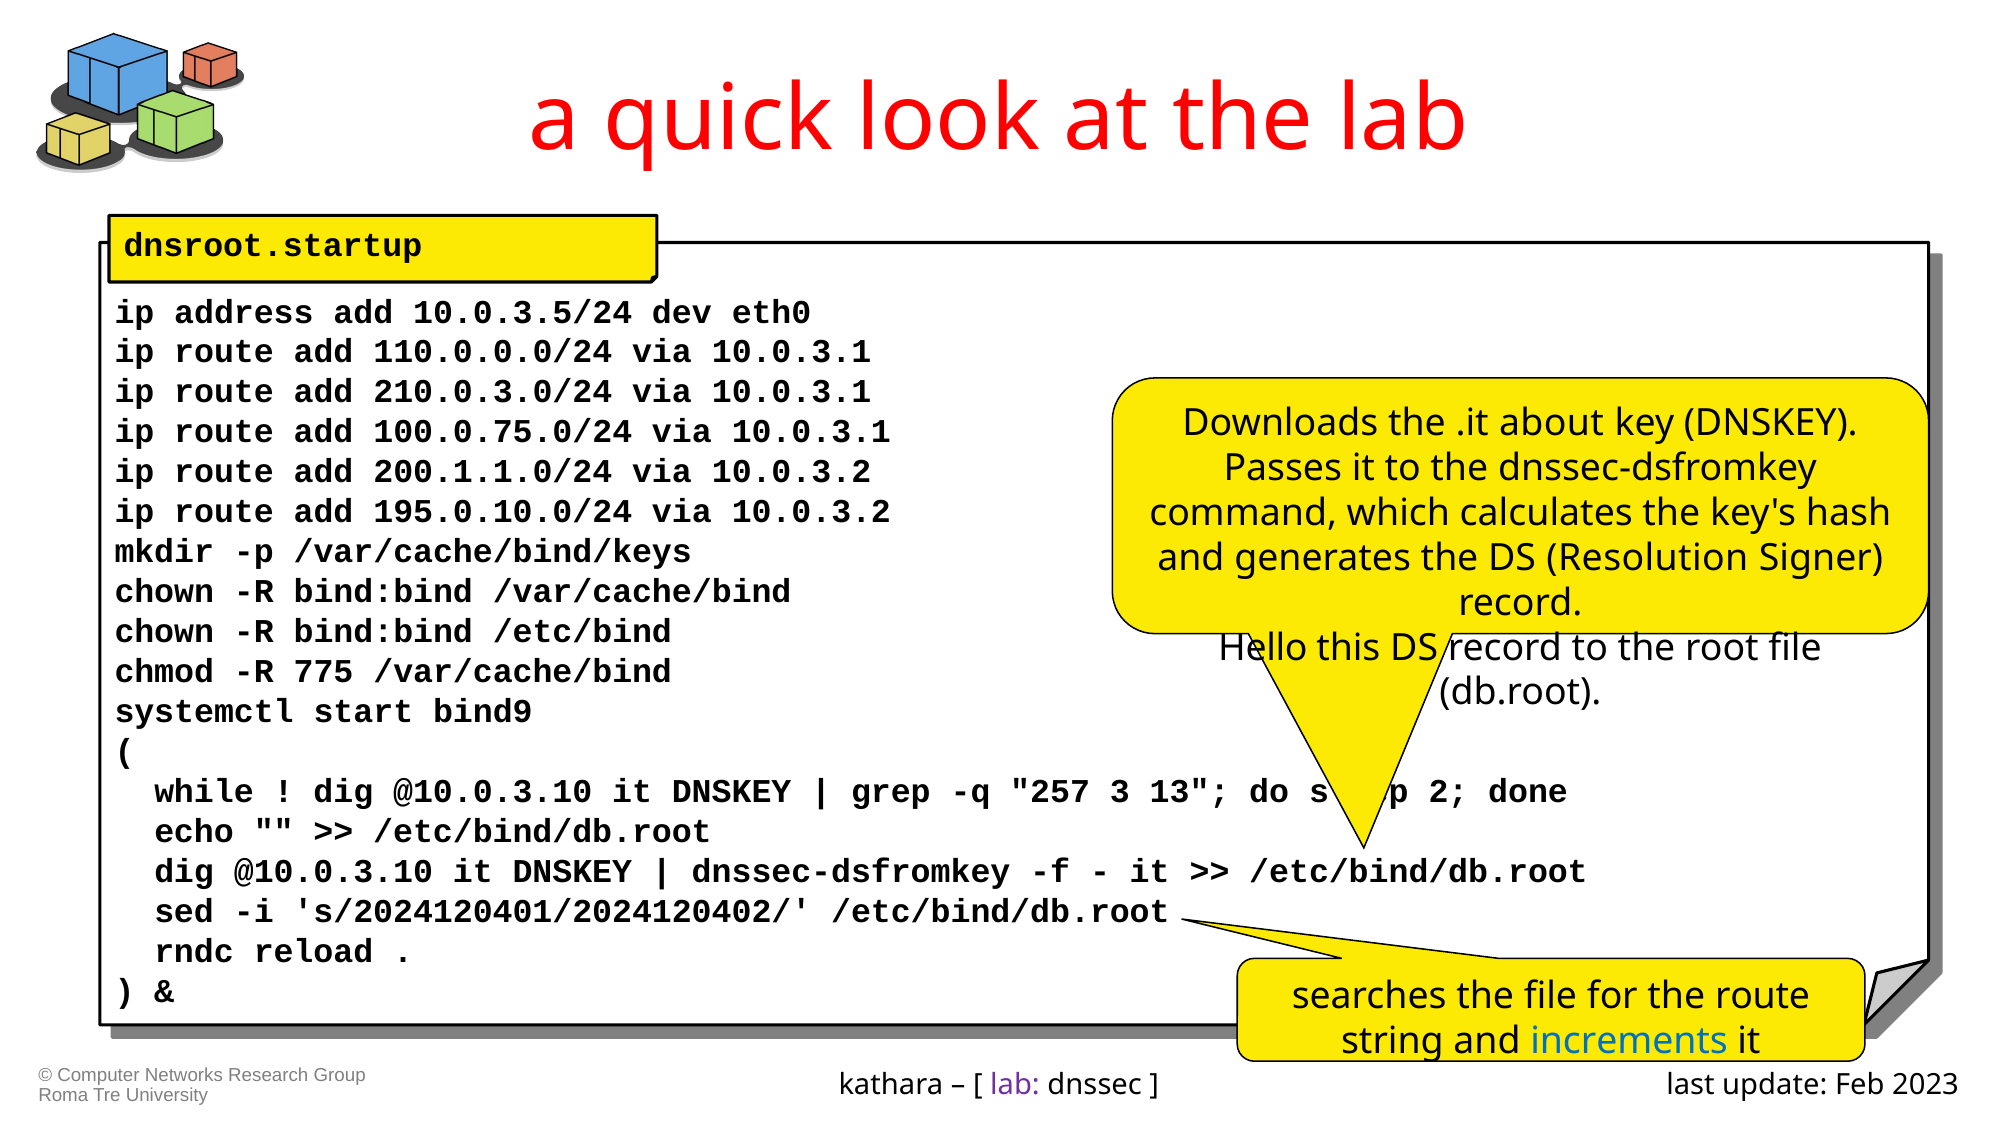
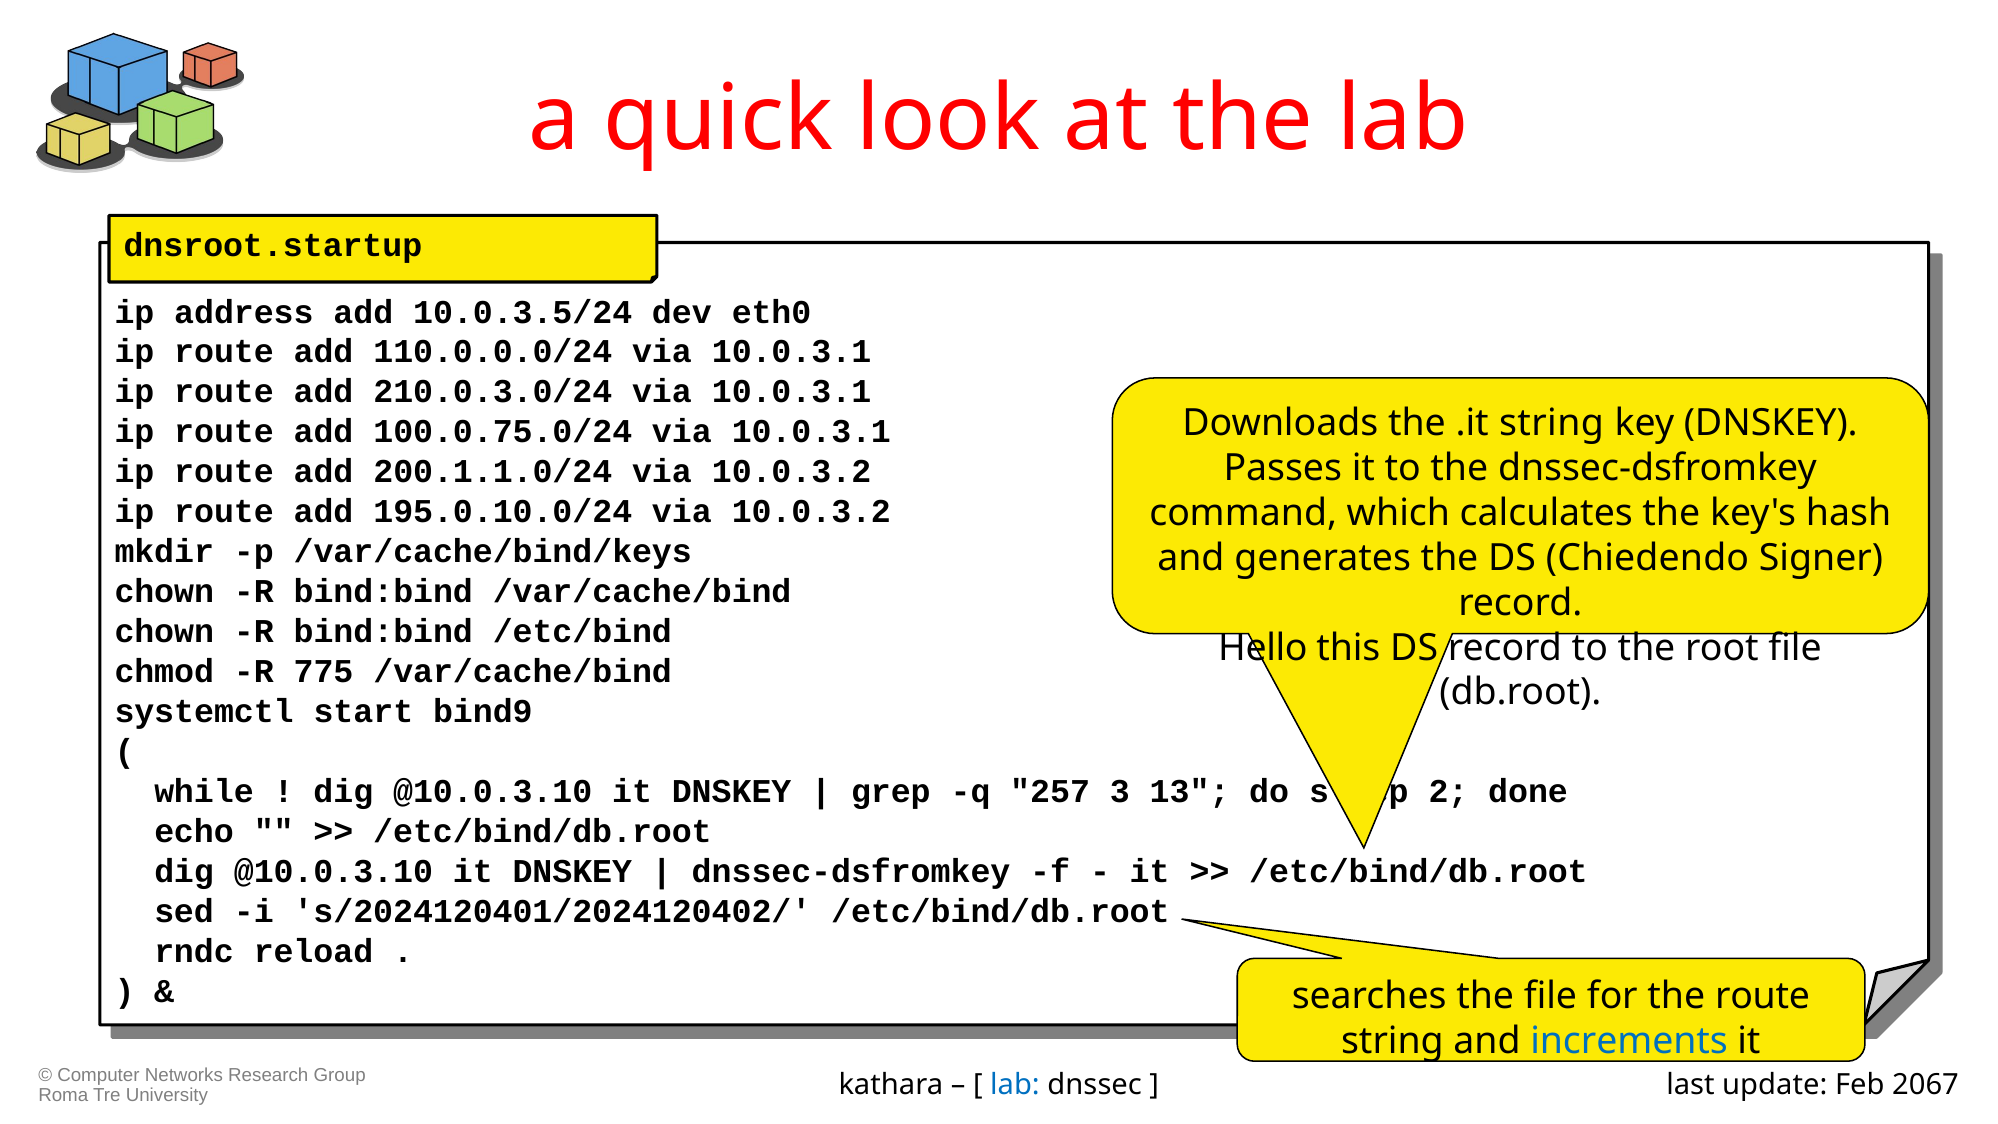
.it about: about -> string
Resolution: Resolution -> Chiedendo
lab at (1015, 1085) colour: purple -> blue
2023: 2023 -> 2067
